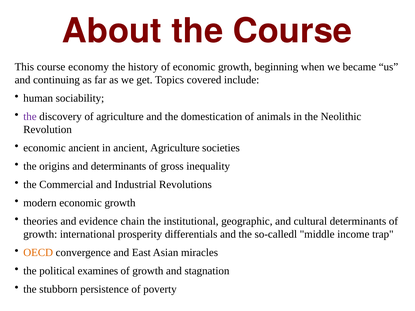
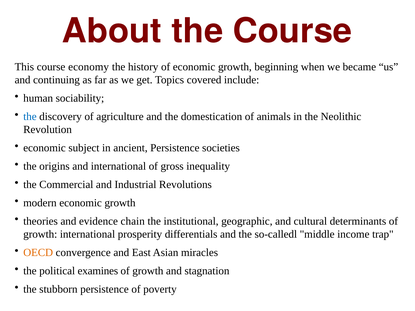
the at (30, 117) colour: purple -> blue
economic ancient: ancient -> subject
ancient Agriculture: Agriculture -> Persistence
and determinants: determinants -> international
